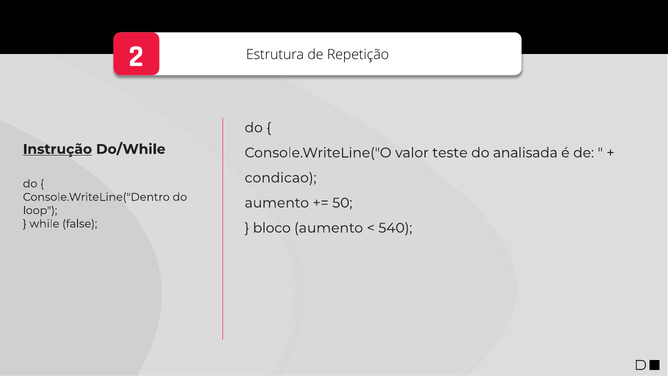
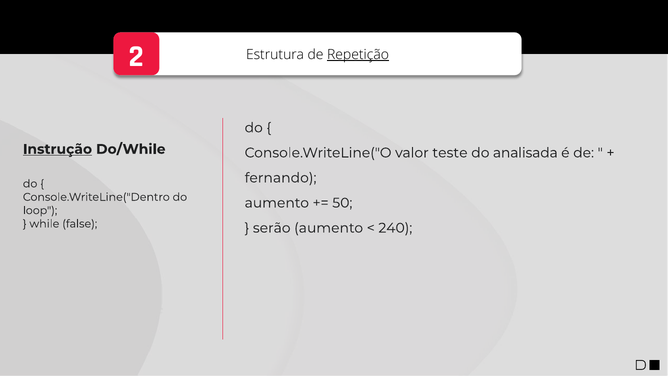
Repetição underline: none -> present
condicao: condicao -> fernando
bloco: bloco -> serão
540: 540 -> 240
